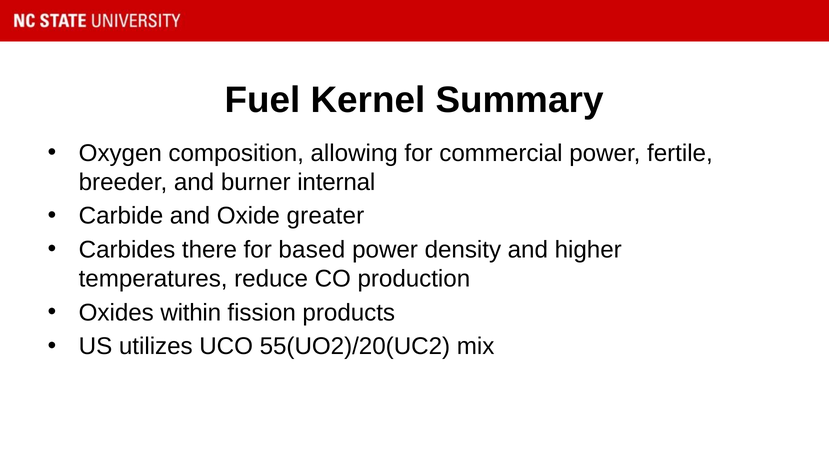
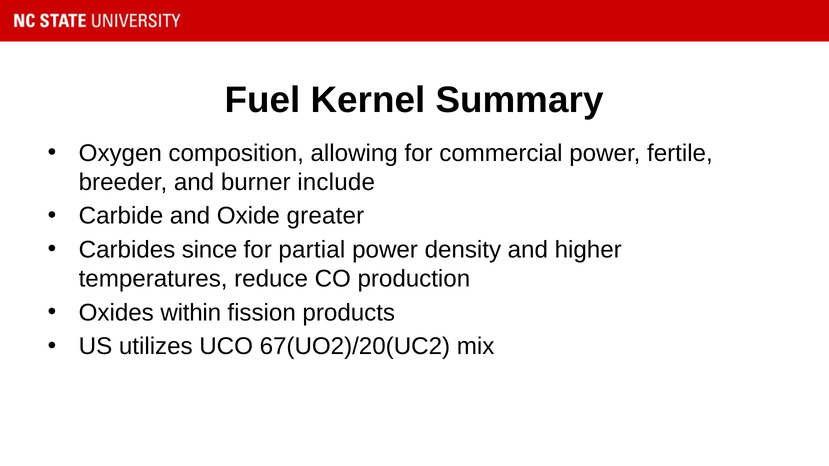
internal: internal -> include
there: there -> since
based: based -> partial
55(UO2)/20(UC2: 55(UO2)/20(UC2 -> 67(UO2)/20(UC2
